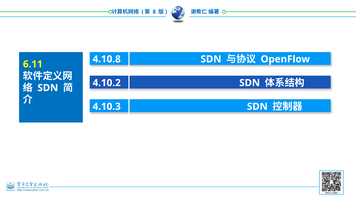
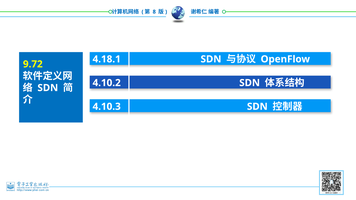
4.10.8: 4.10.8 -> 4.18.1
6.11: 6.11 -> 9.72
